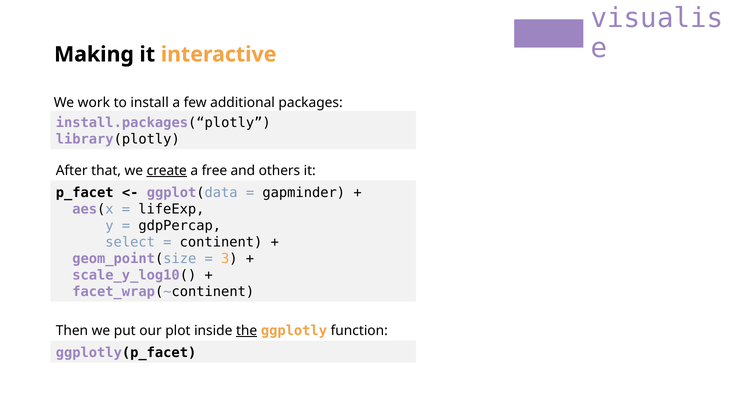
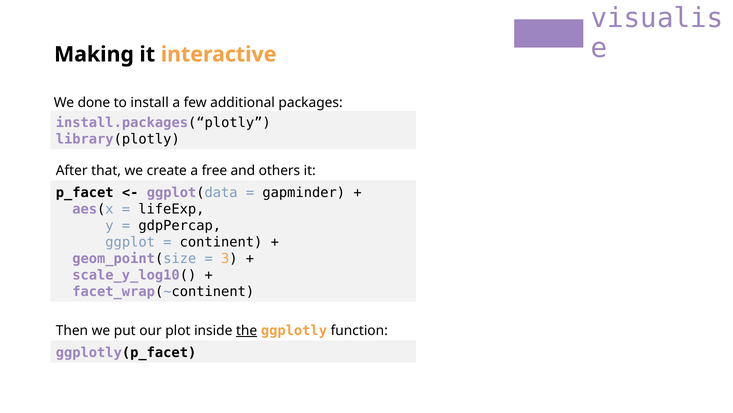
work: work -> done
create underline: present -> none
select: select -> ggplot
